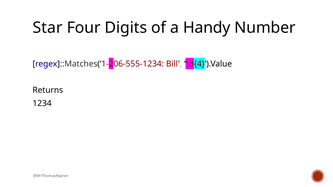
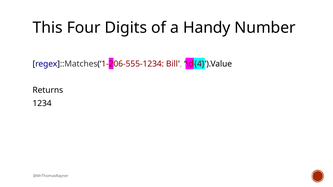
Star: Star -> This
